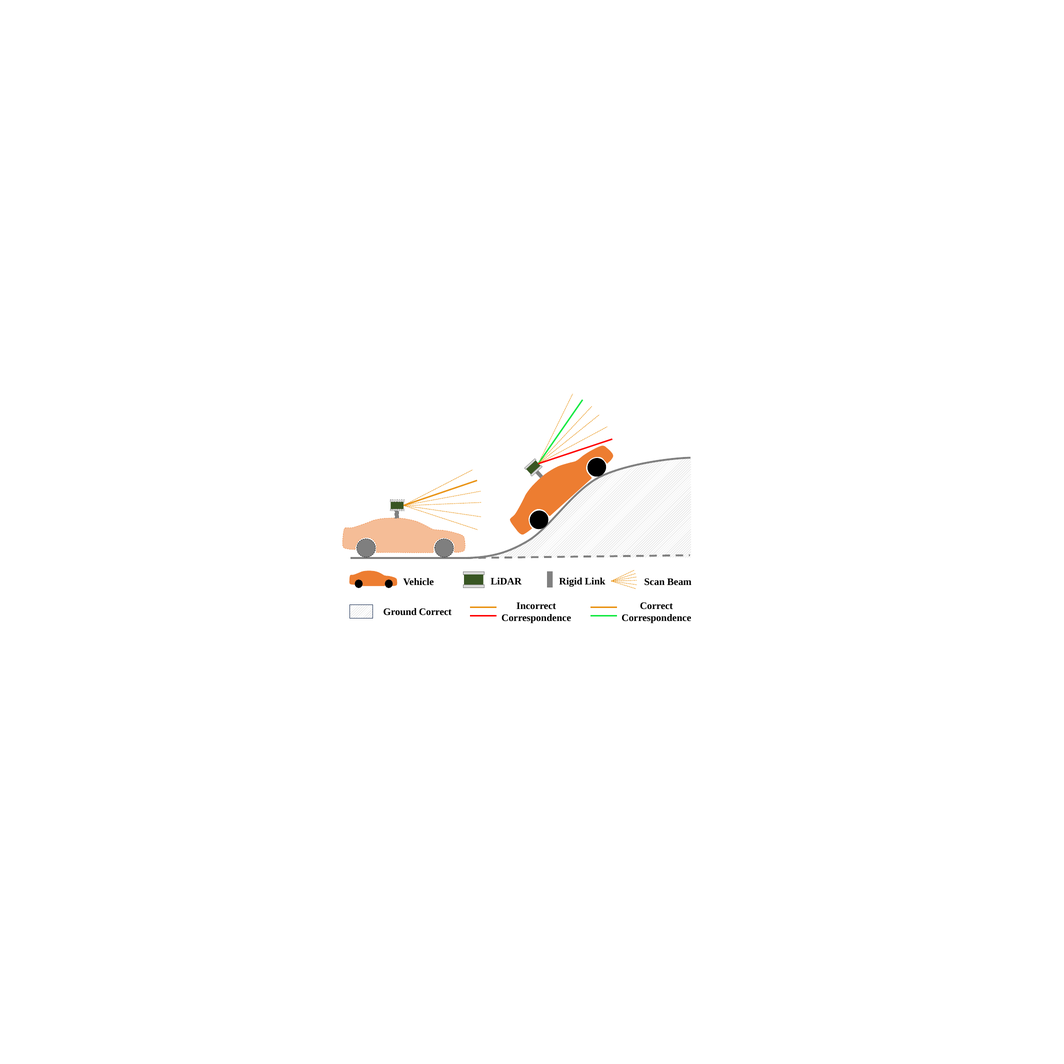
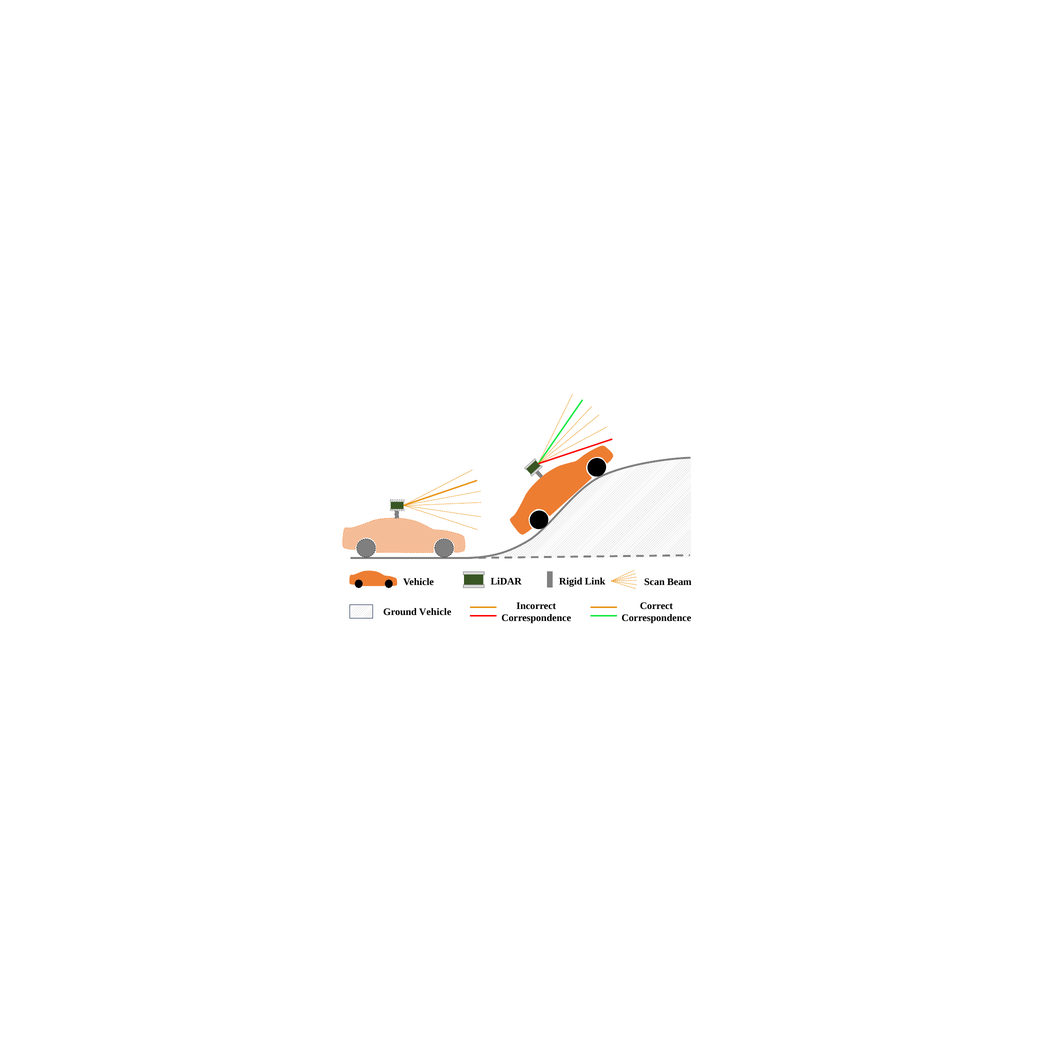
Ground Correct: Correct -> Vehicle
